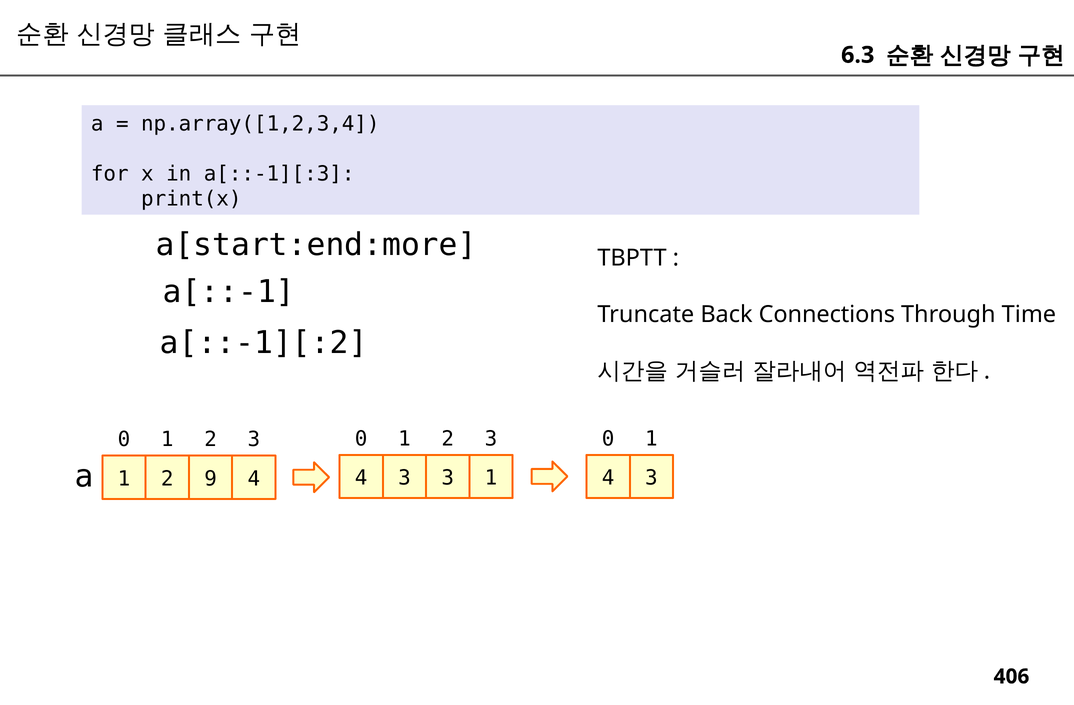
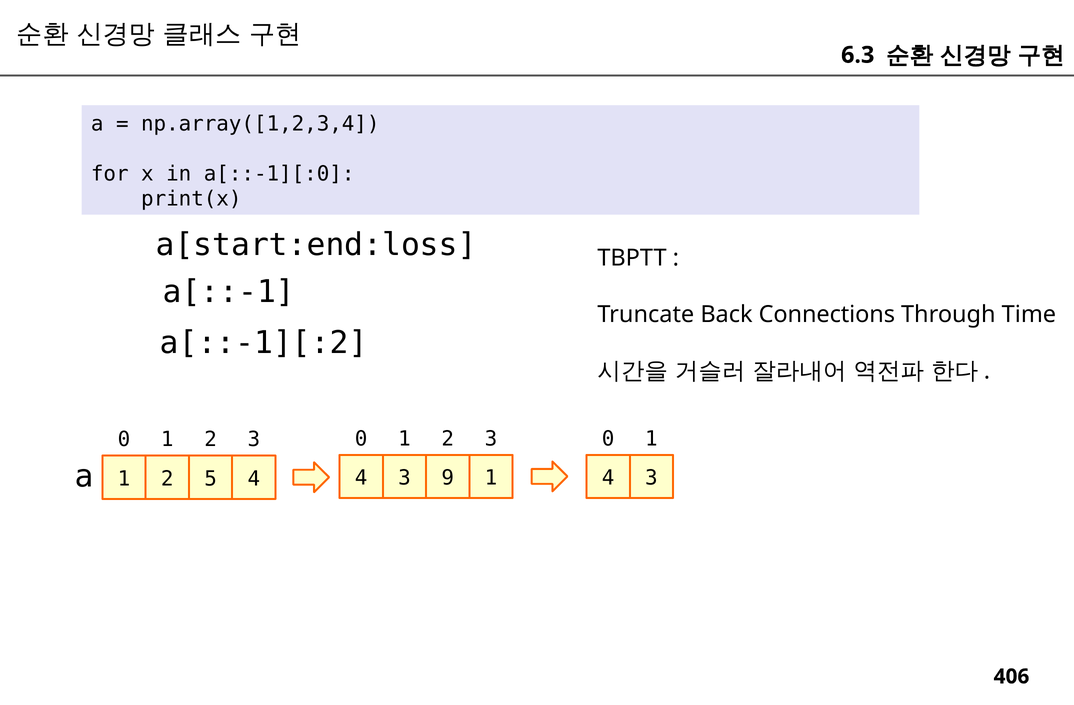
a[::-1][:3: a[::-1][:3 -> a[::-1][:0
a[start:end:more: a[start:end:more -> a[start:end:loss
3 3: 3 -> 9
9: 9 -> 5
